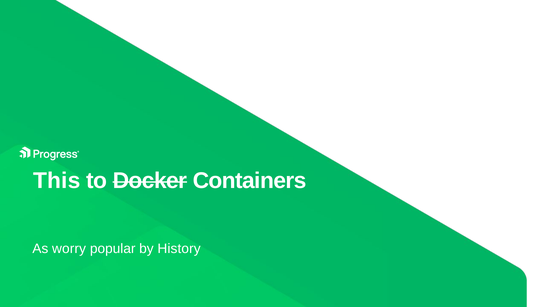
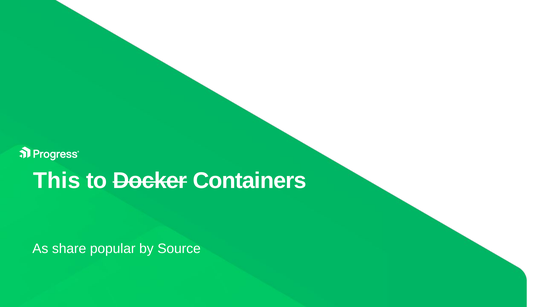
worry: worry -> share
History: History -> Source
